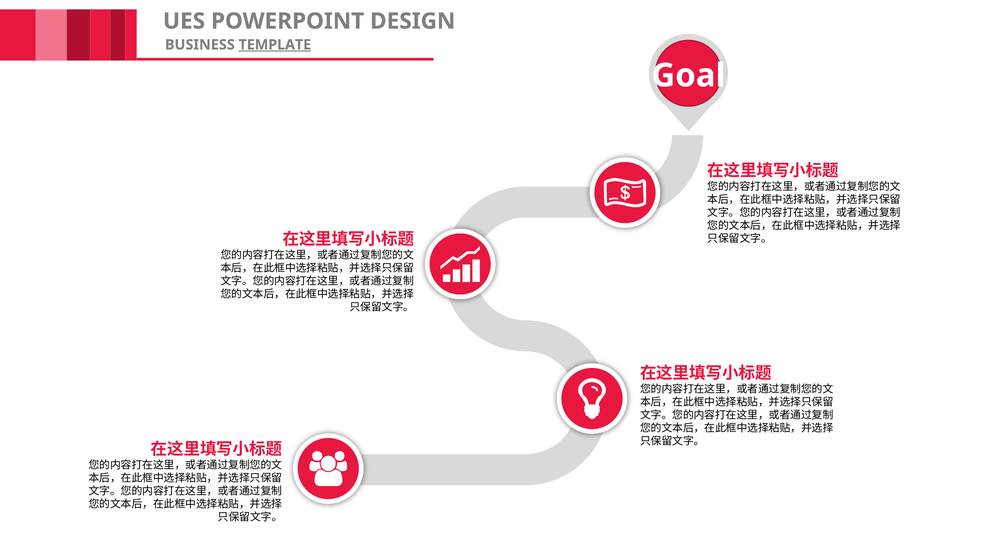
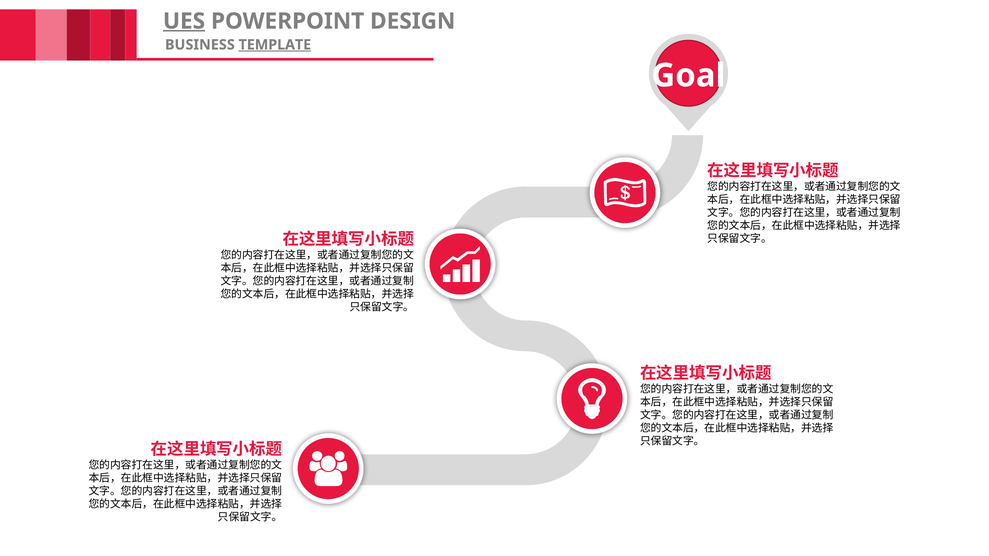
UES underline: none -> present
